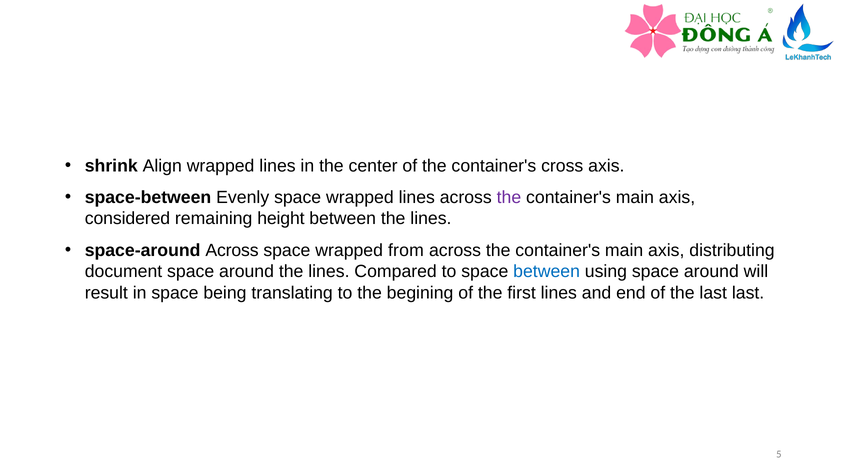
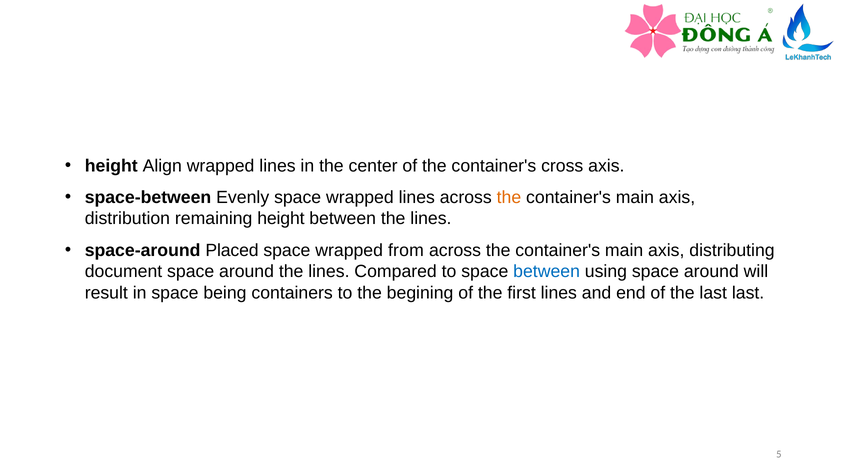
shrink at (111, 166): shrink -> height
the at (509, 197) colour: purple -> orange
considered: considered -> distribution
space-around Across: Across -> Placed
translating: translating -> containers
